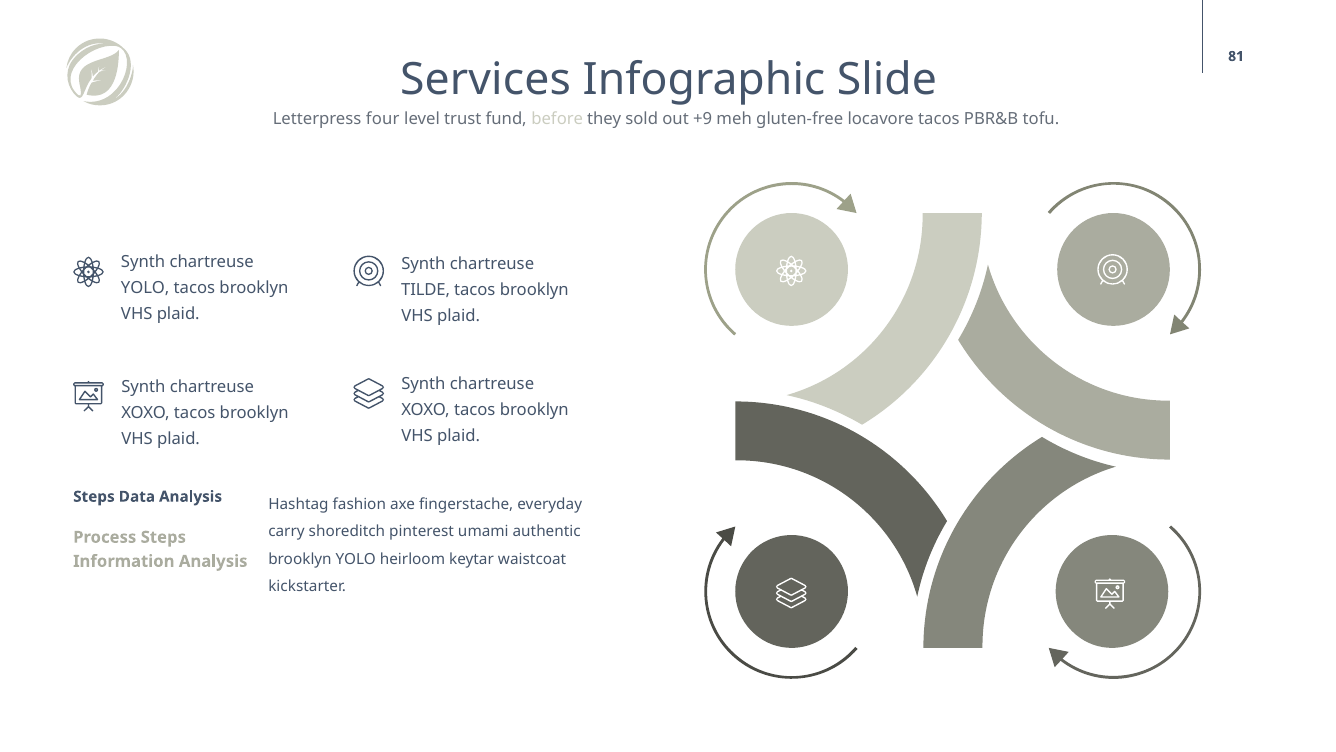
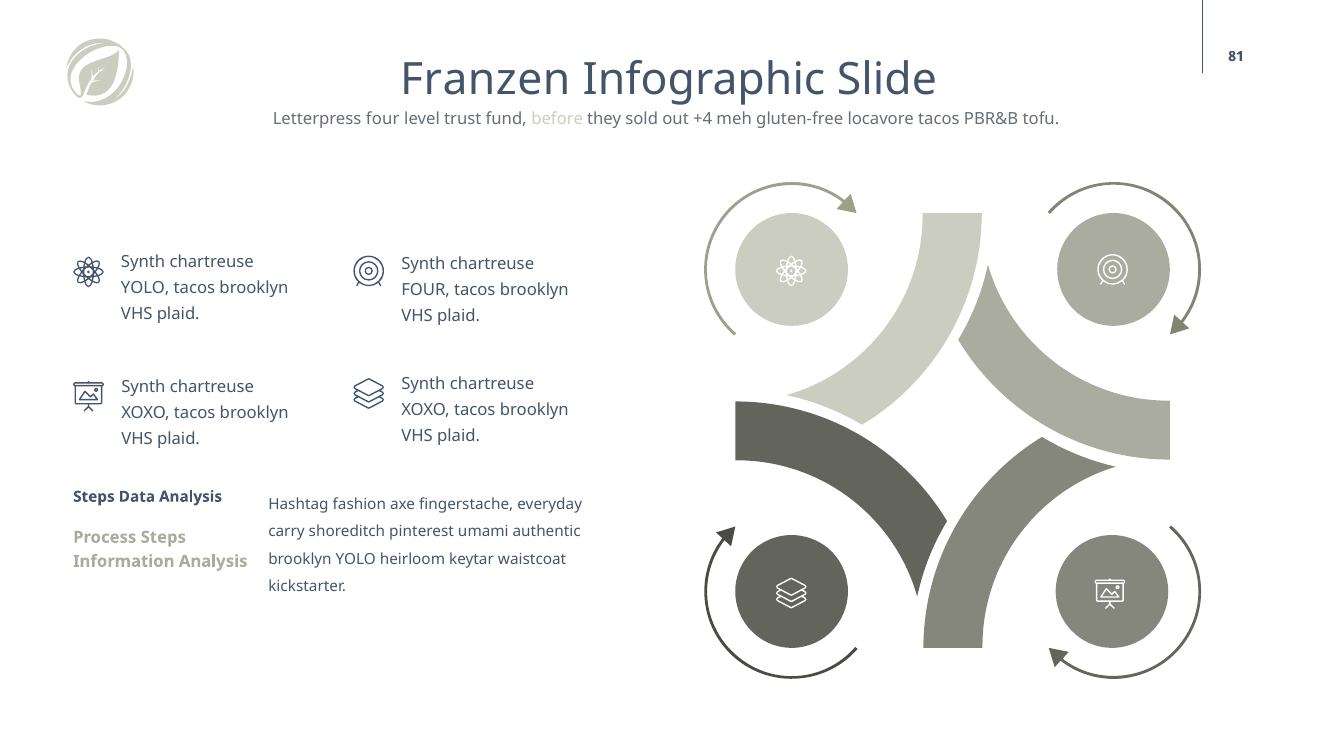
Services: Services -> Franzen
+9: +9 -> +4
TILDE at (426, 290): TILDE -> FOUR
